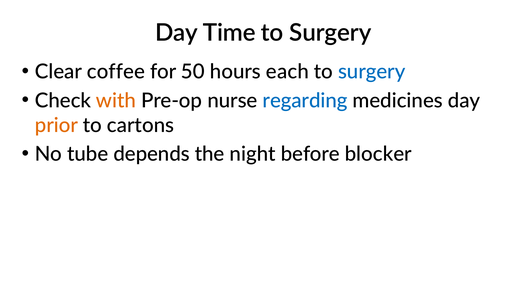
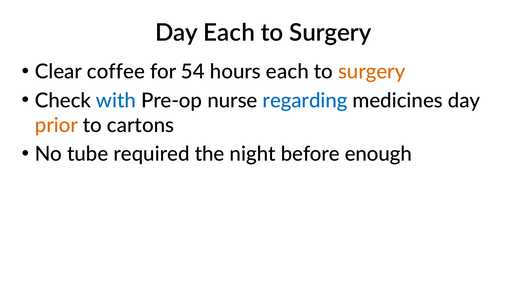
Day Time: Time -> Each
50: 50 -> 54
surgery at (372, 72) colour: blue -> orange
with colour: orange -> blue
depends: depends -> required
blocker: blocker -> enough
